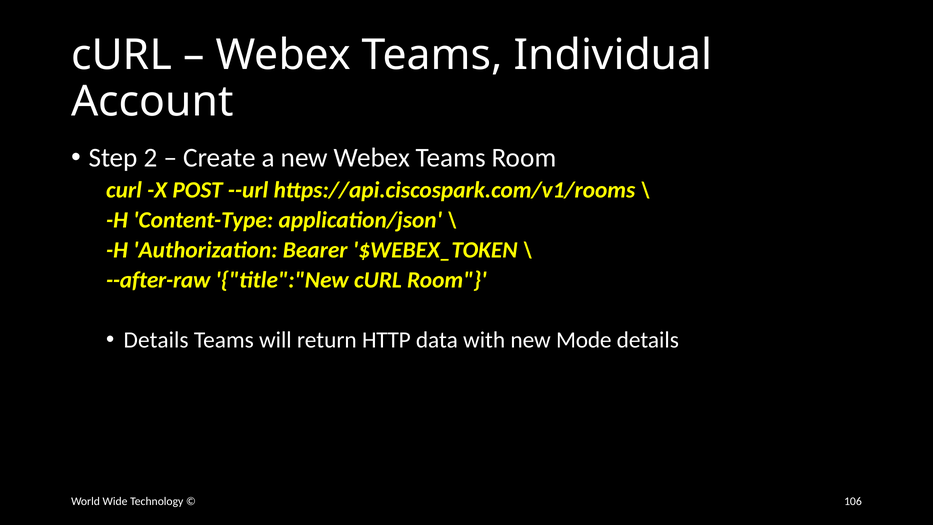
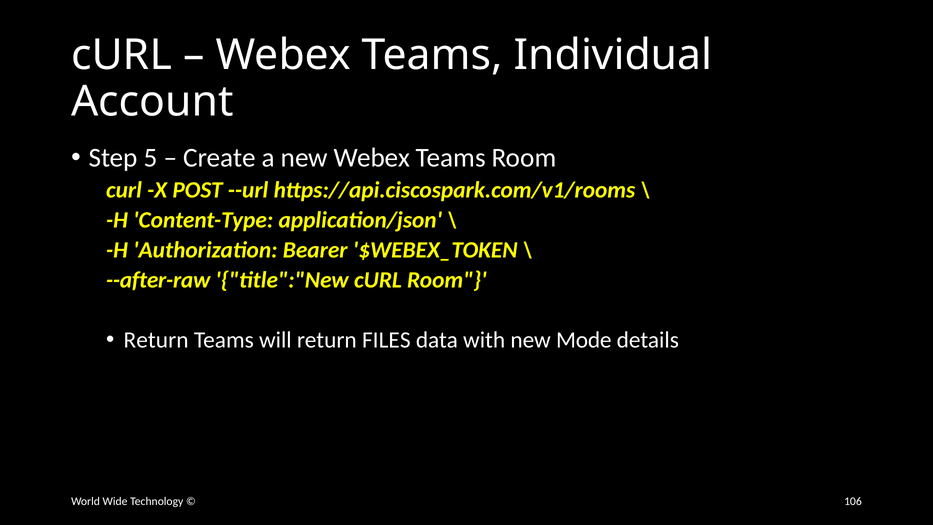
2: 2 -> 5
Details at (156, 340): Details -> Return
HTTP: HTTP -> FILES
